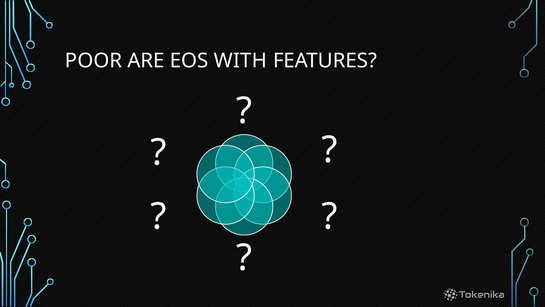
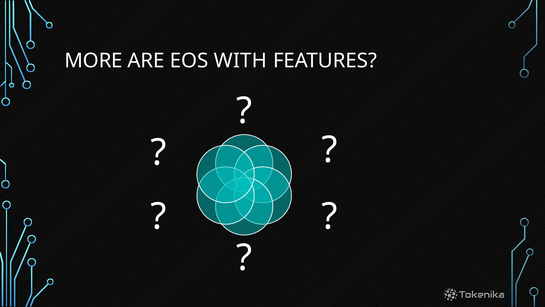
POOR: POOR -> MORE
